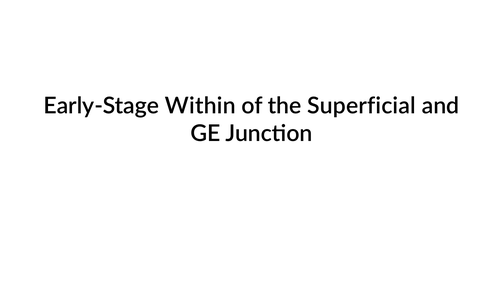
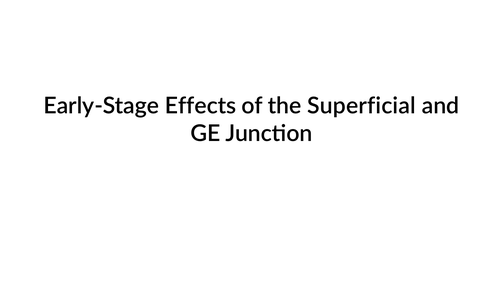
Within: Within -> Effects
